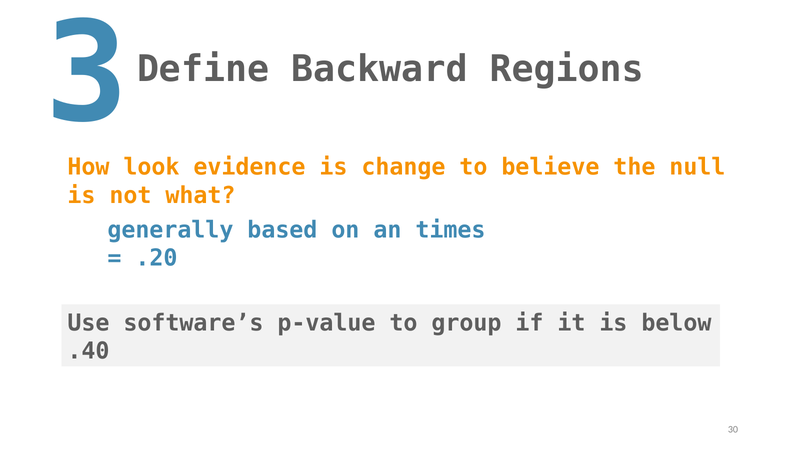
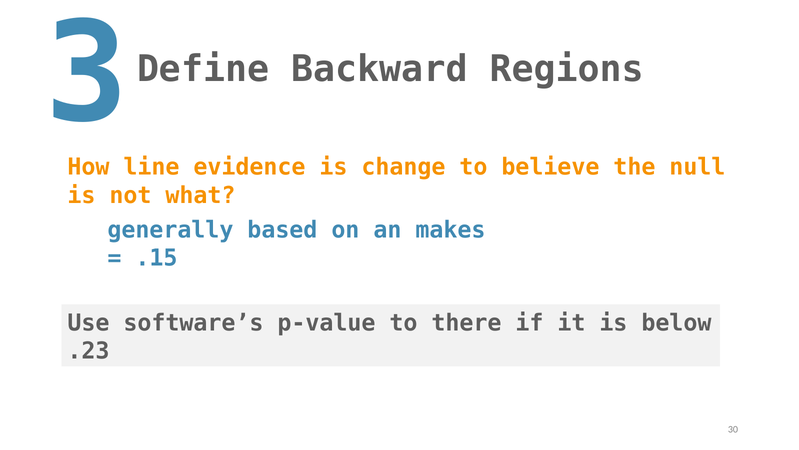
look: look -> line
times: times -> makes
.20: .20 -> .15
group: group -> there
.40: .40 -> .23
